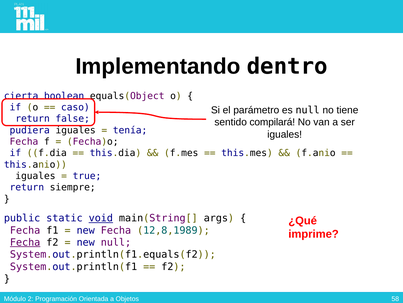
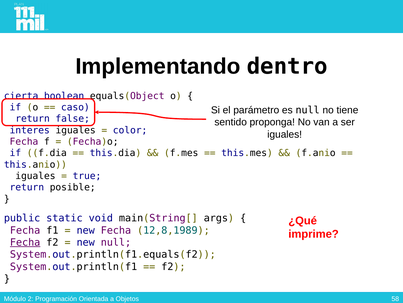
compilará: compilará -> proponga
pudiera: pudiera -> interes
tenía: tenía -> color
siempre: siempre -> posible
void underline: present -> none
